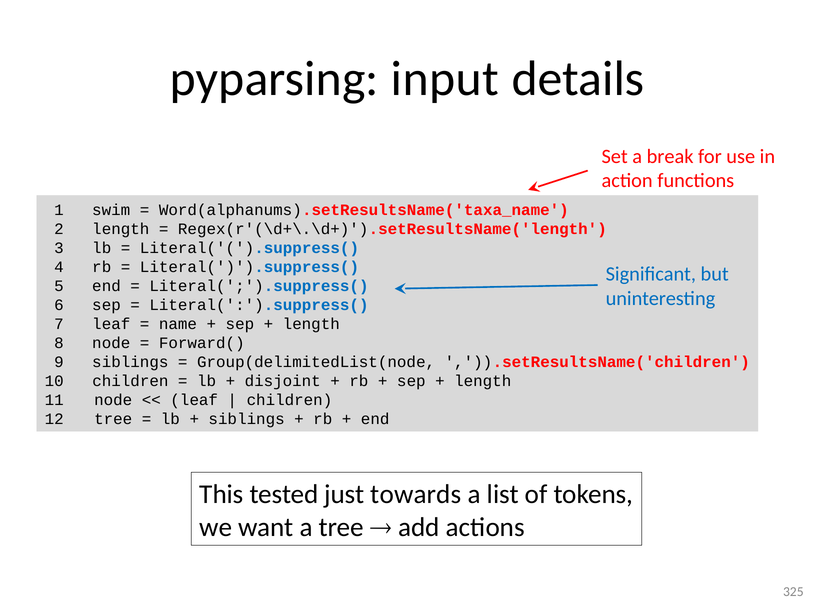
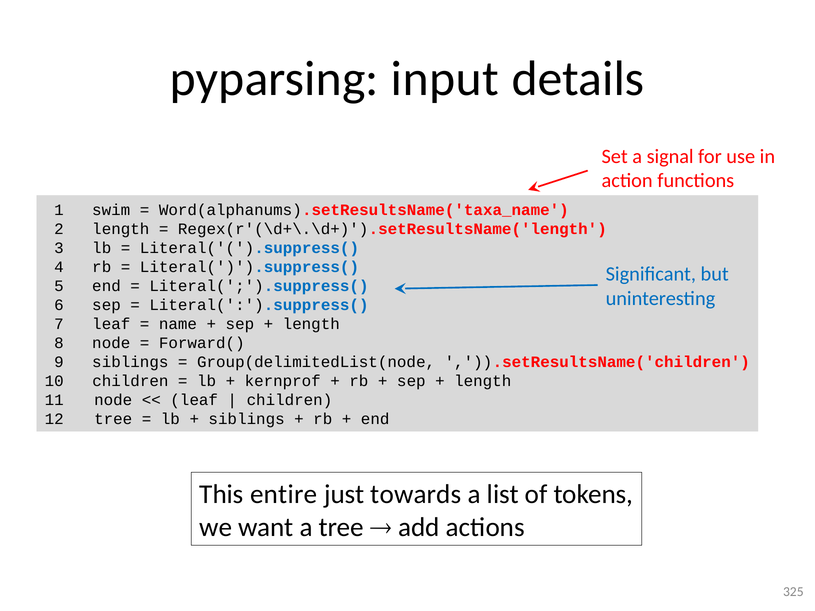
break: break -> signal
disjoint: disjoint -> kernprof
tested: tested -> entire
